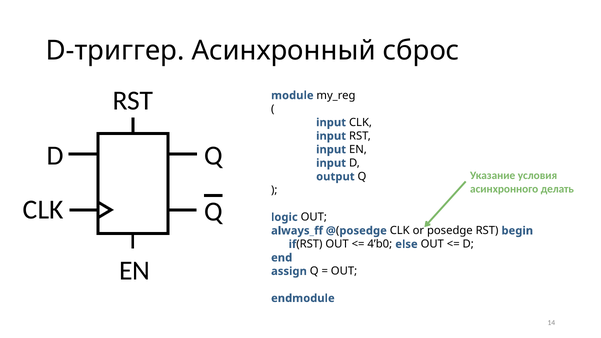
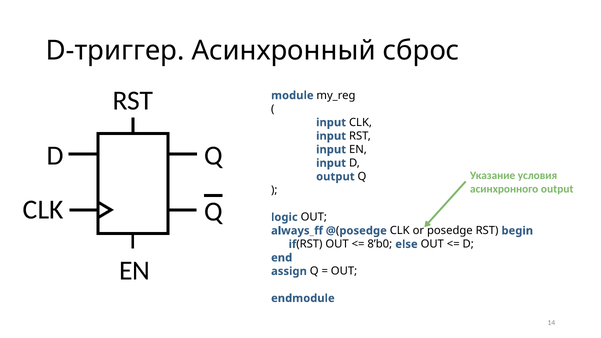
асинхронного делать: делать -> output
4’b0: 4’b0 -> 8’b0
